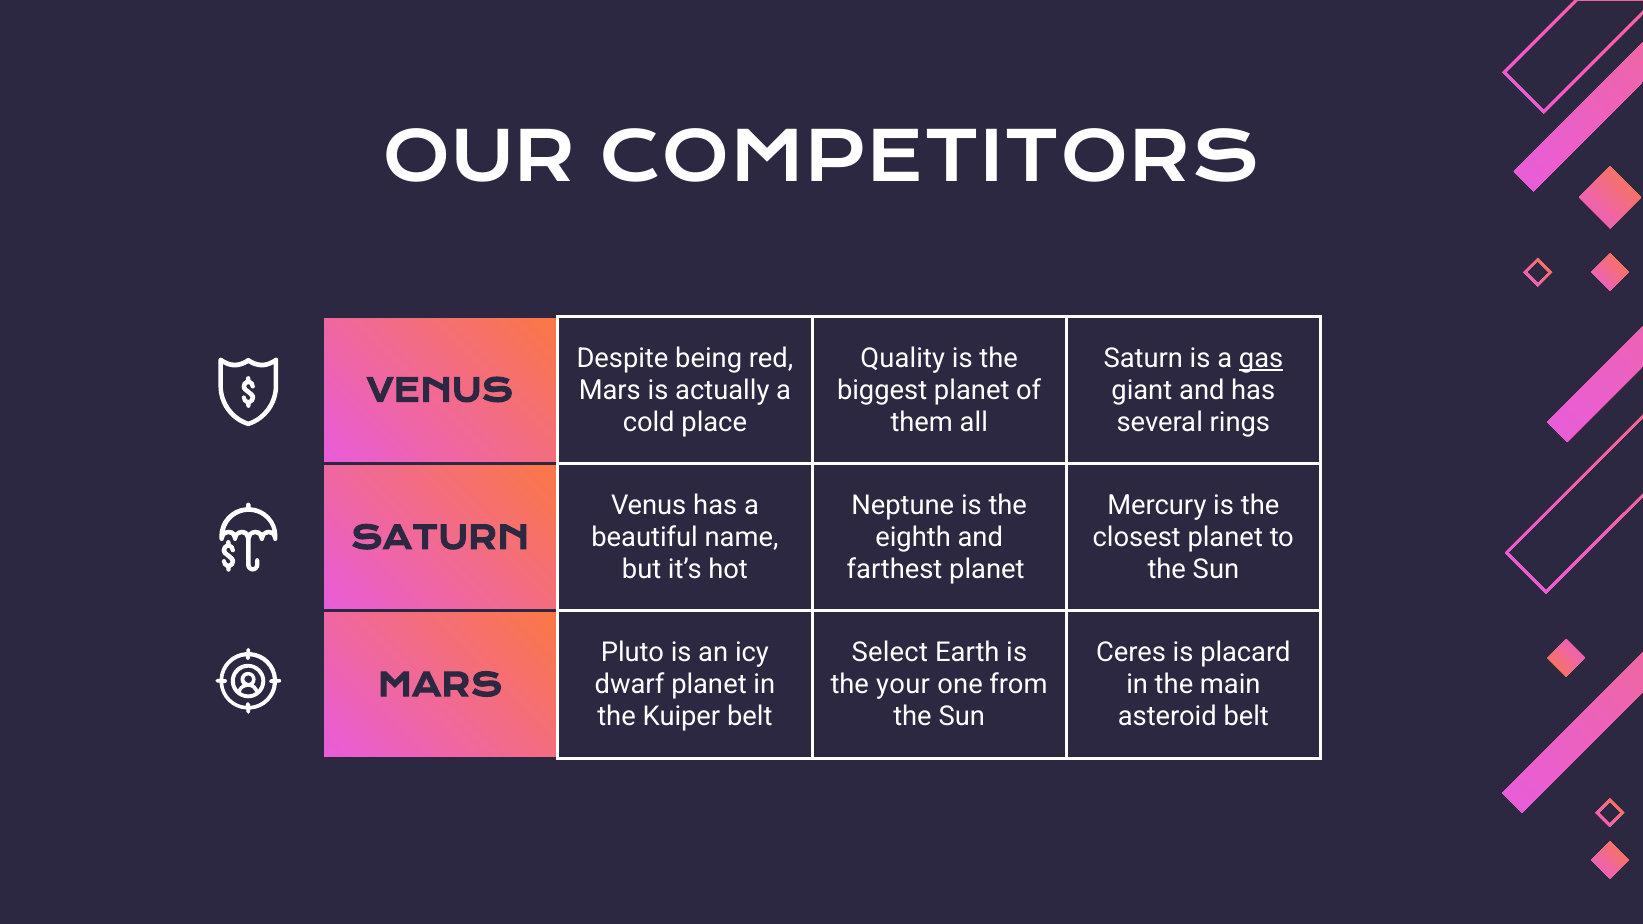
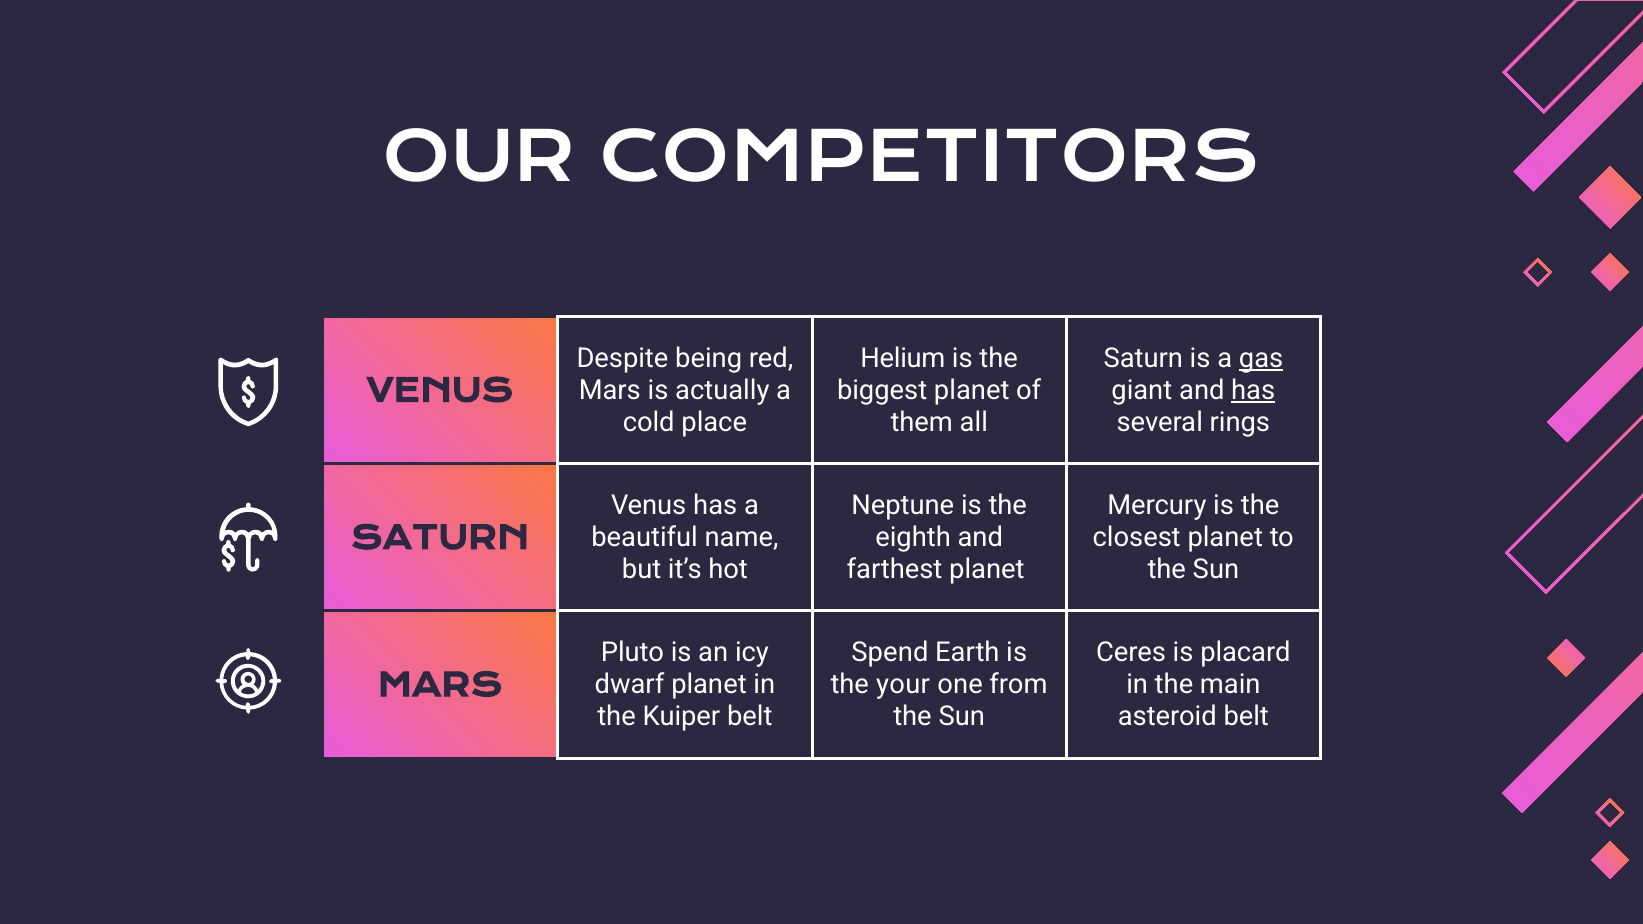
Quality: Quality -> Helium
has at (1253, 390) underline: none -> present
Select: Select -> Spend
